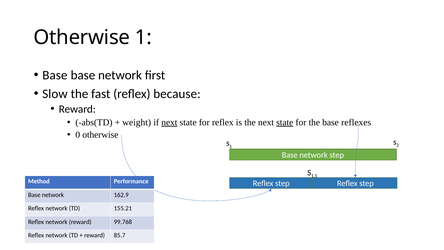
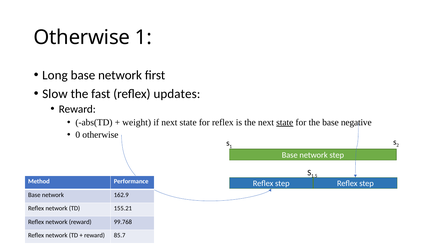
Base at (55, 75): Base -> Long
because: because -> updates
next at (169, 122) underline: present -> none
reflexes: reflexes -> negative
